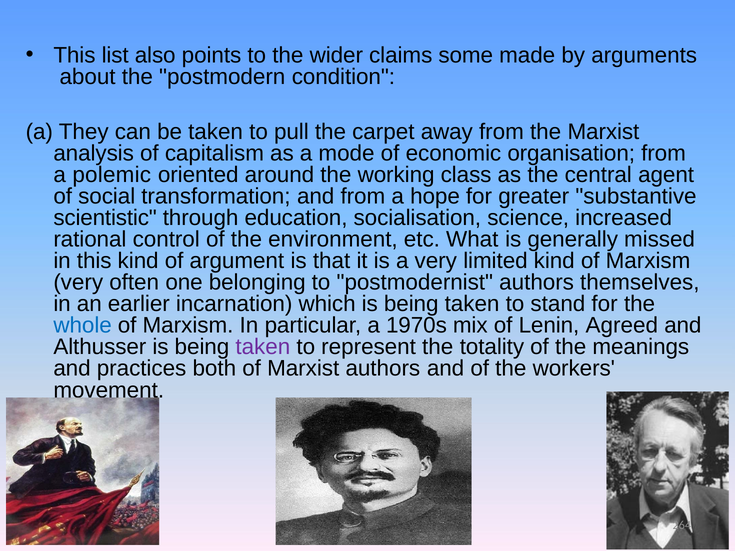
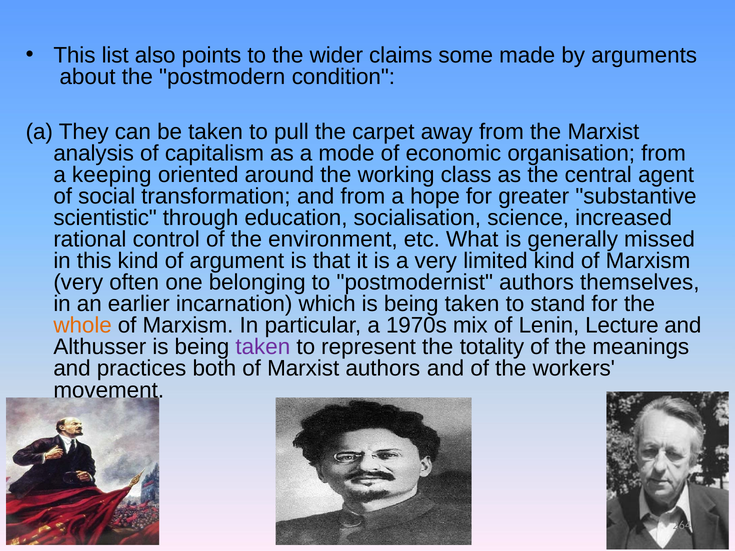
polemic: polemic -> keeping
whole colour: blue -> orange
Agreed: Agreed -> Lecture
